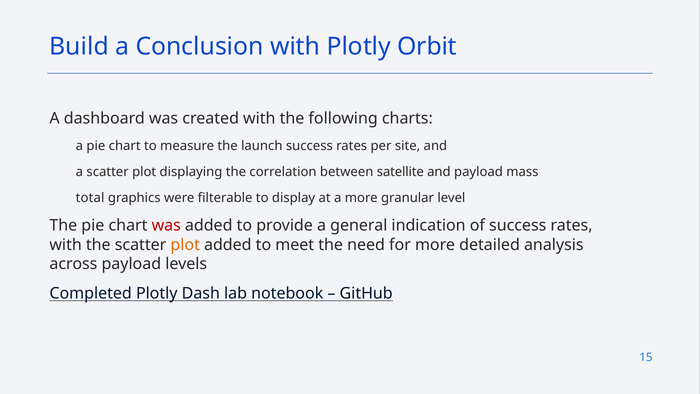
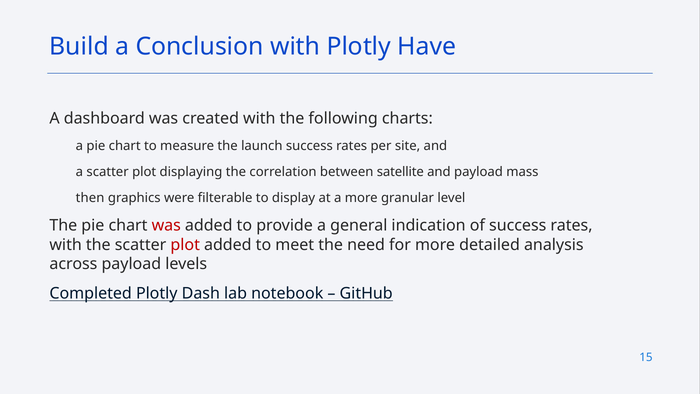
Orbit: Orbit -> Have
total: total -> then
plot at (185, 245) colour: orange -> red
